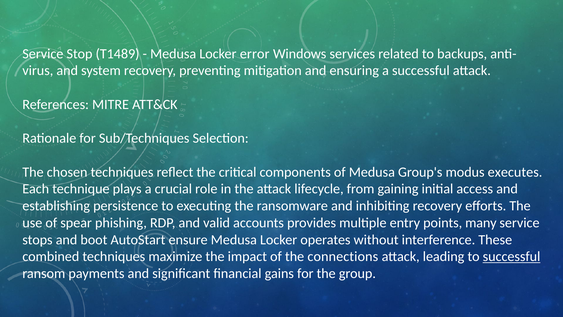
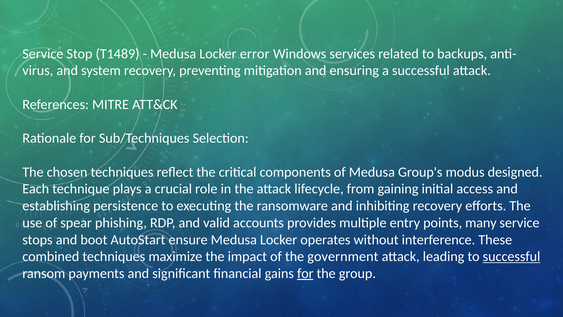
executes: executes -> designed
connections: connections -> government
for at (305, 273) underline: none -> present
